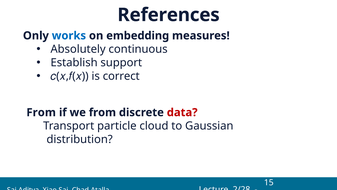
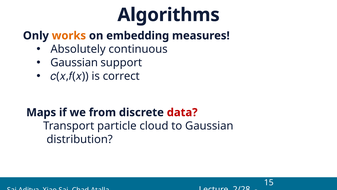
References: References -> Algorithms
works colour: blue -> orange
Establish at (74, 63): Establish -> Gaussian
From at (41, 112): From -> Maps
